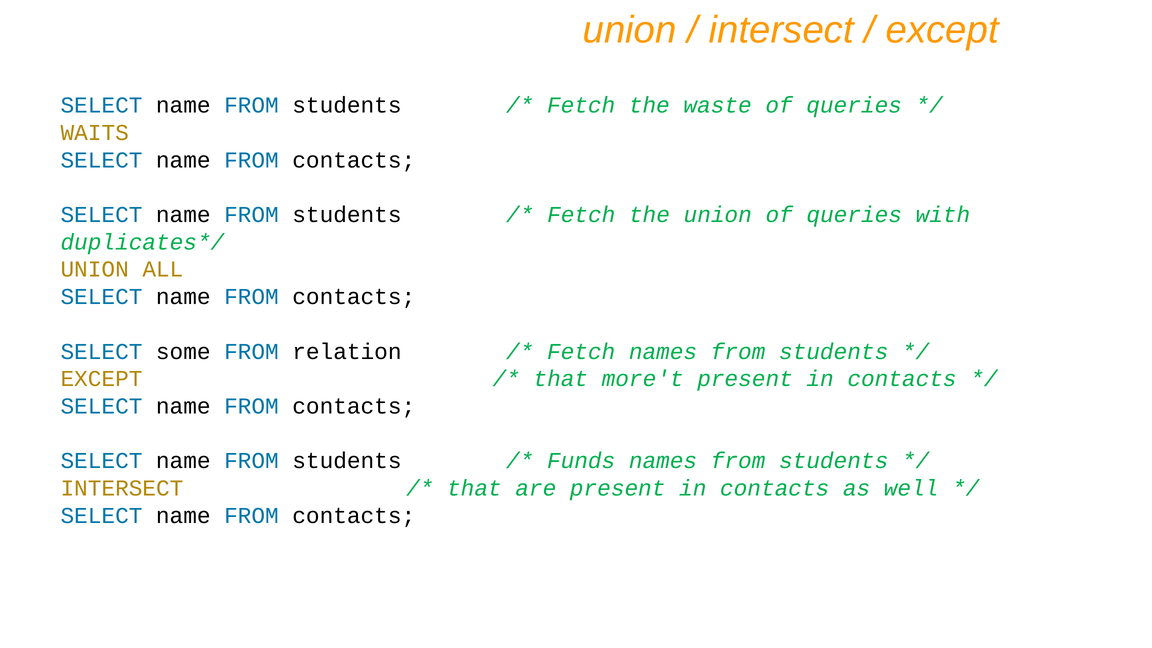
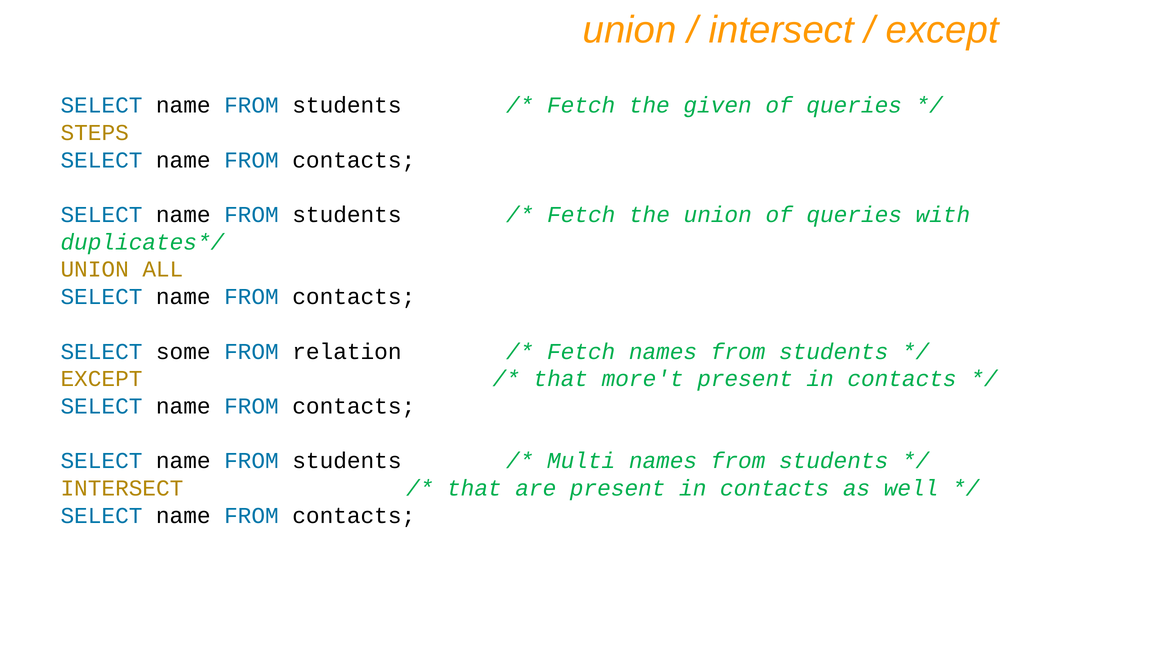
waste: waste -> given
WAITS: WAITS -> STEPS
Funds: Funds -> Multi
